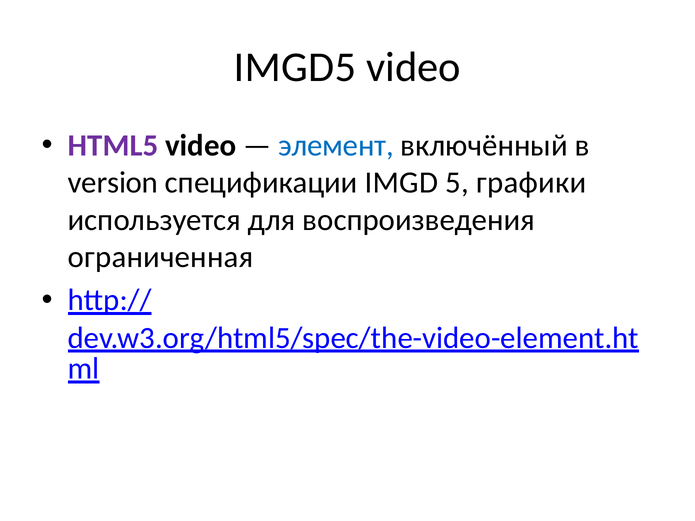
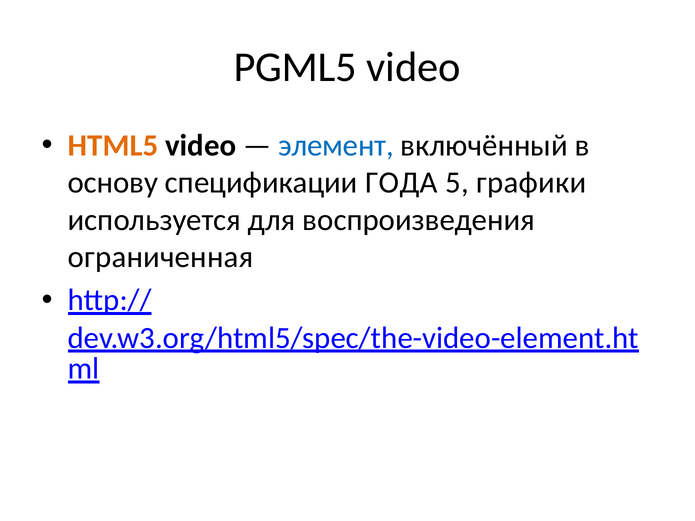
IMGD5: IMGD5 -> PGML5
HTML5 colour: purple -> orange
version: version -> основу
IMGD: IMGD -> ГОДА
